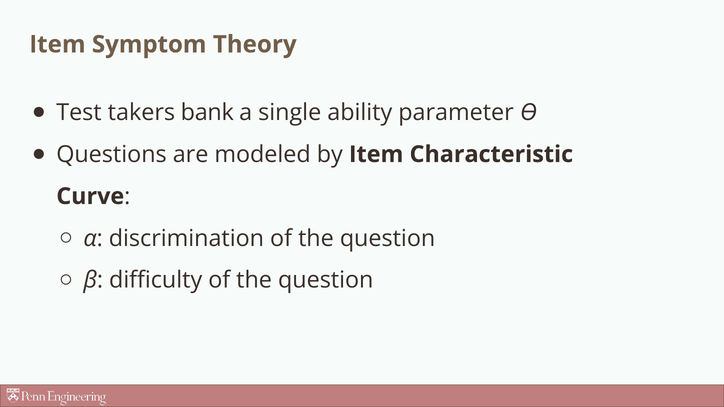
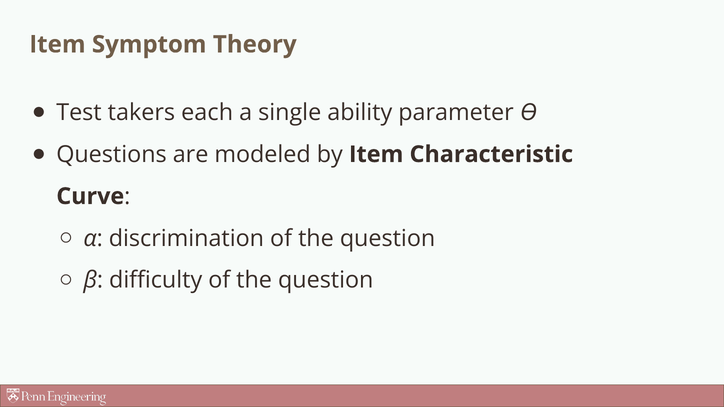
bank: bank -> each
